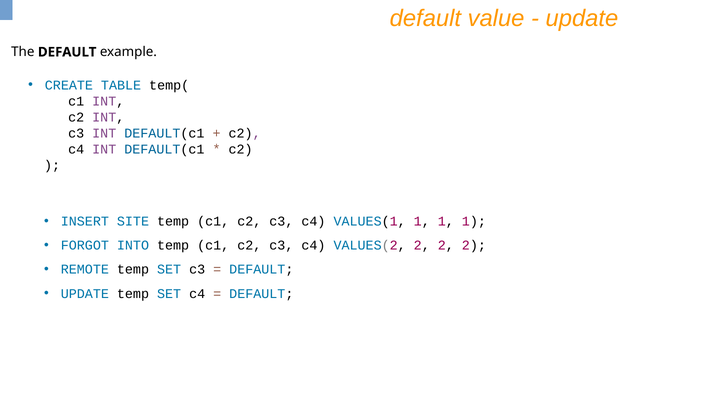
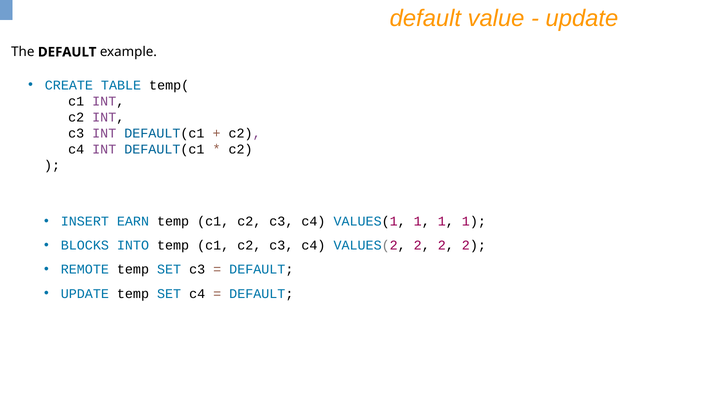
SITE: SITE -> EARN
FORGOT: FORGOT -> BLOCKS
